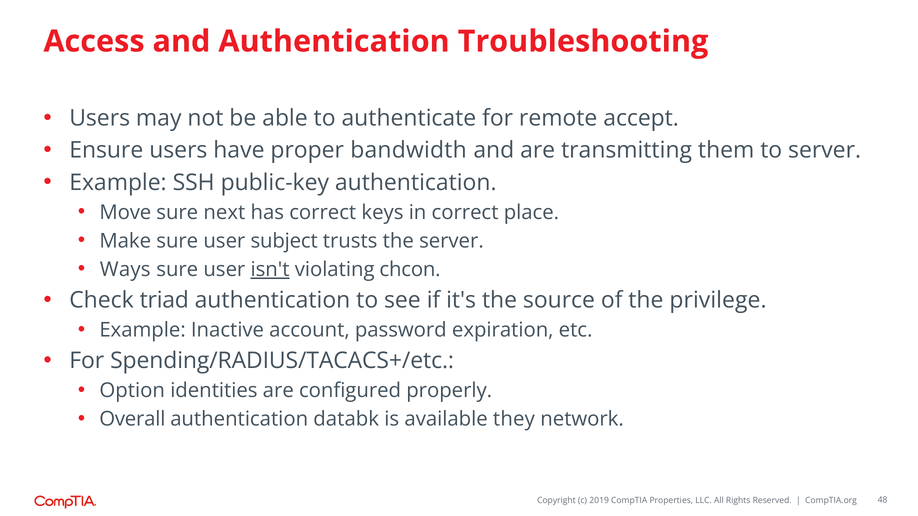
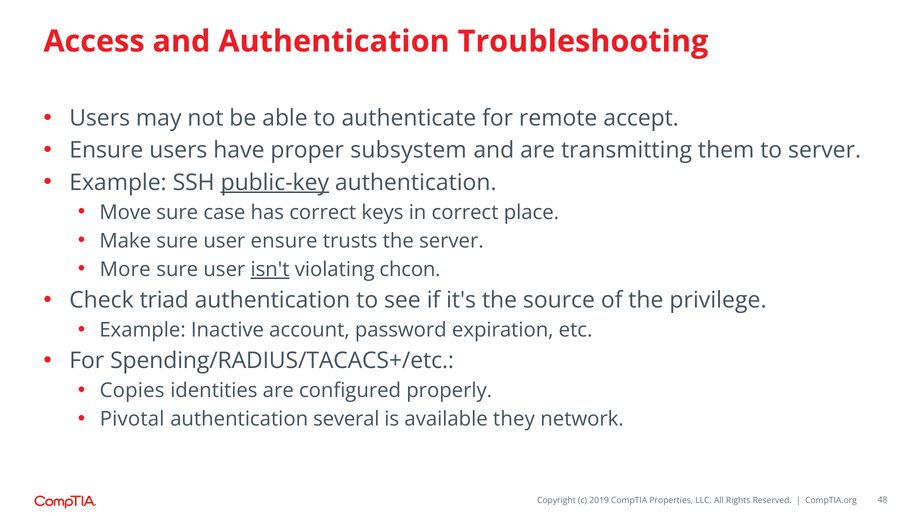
bandwidth: bandwidth -> subsystem
public-key underline: none -> present
next: next -> case
user subject: subject -> ensure
Ways: Ways -> More
Option: Option -> Copies
Overall: Overall -> Pivotal
databk: databk -> several
